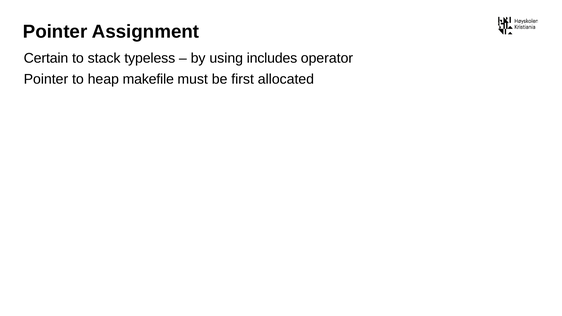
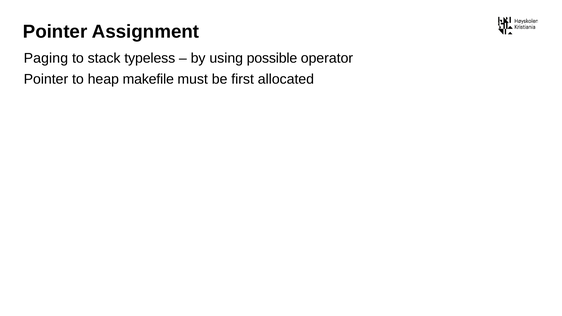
Certain: Certain -> Paging
includes: includes -> possible
